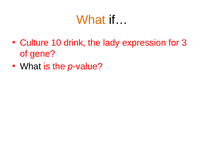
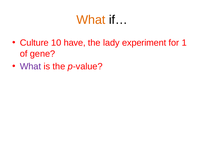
drink: drink -> have
expression: expression -> experiment
3: 3 -> 1
What at (30, 66) colour: black -> purple
